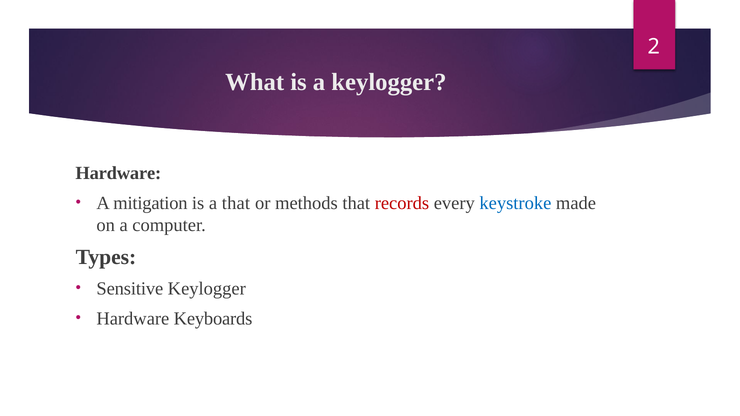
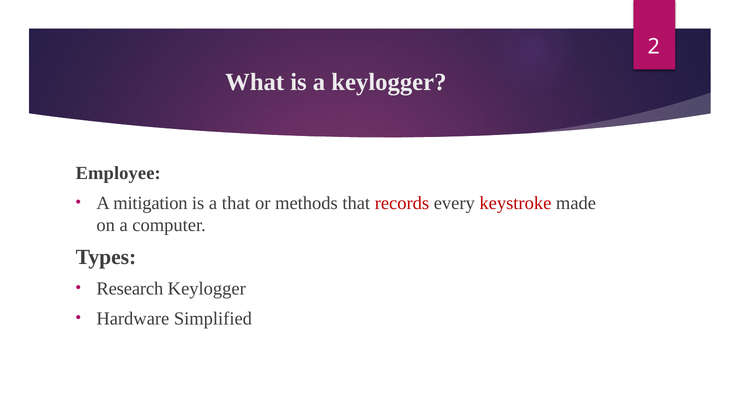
Hardware at (118, 173): Hardware -> Employee
keystroke colour: blue -> red
Sensitive: Sensitive -> Research
Keyboards: Keyboards -> Simplified
